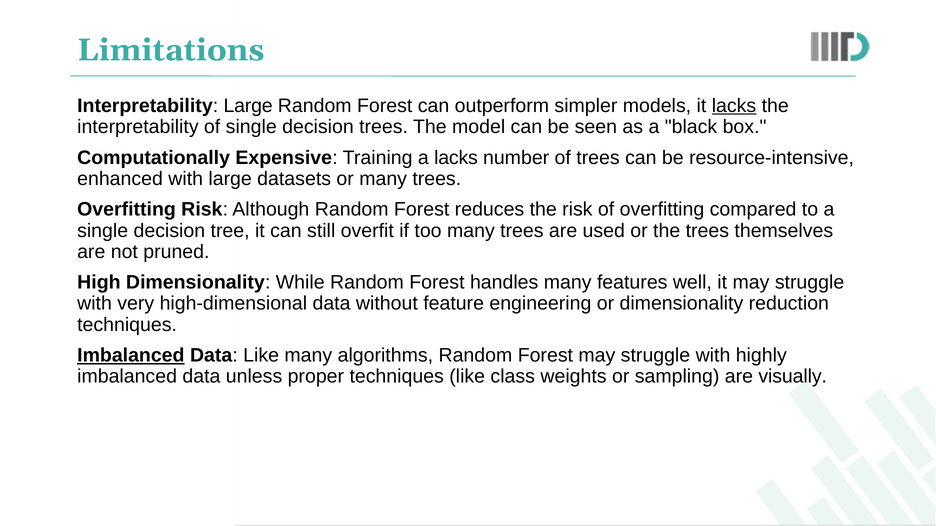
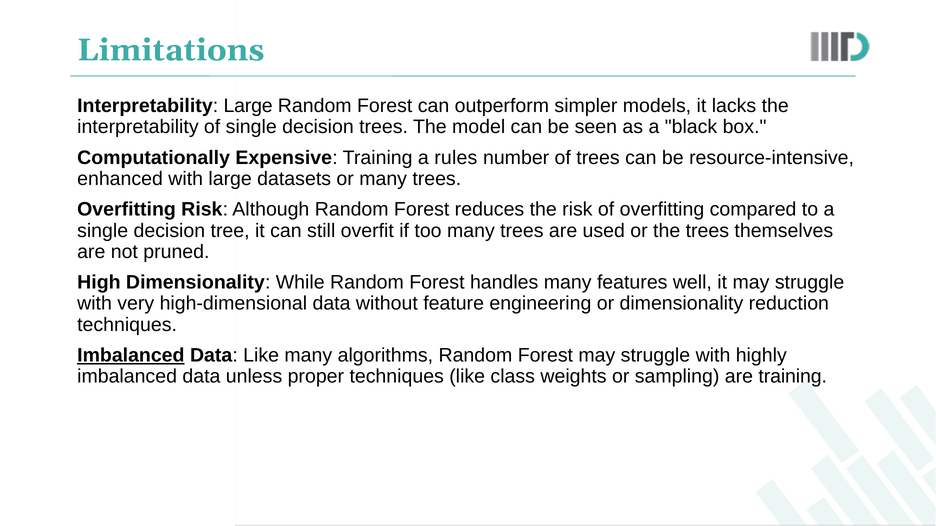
lacks at (734, 106) underline: present -> none
a lacks: lacks -> rules
are visually: visually -> training
